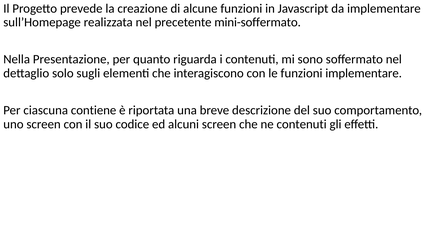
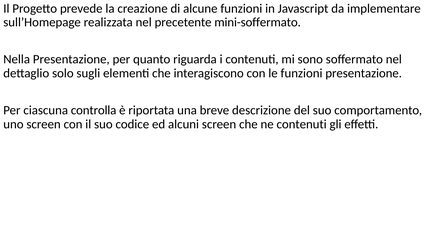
funzioni implementare: implementare -> presentazione
contiene: contiene -> controlla
